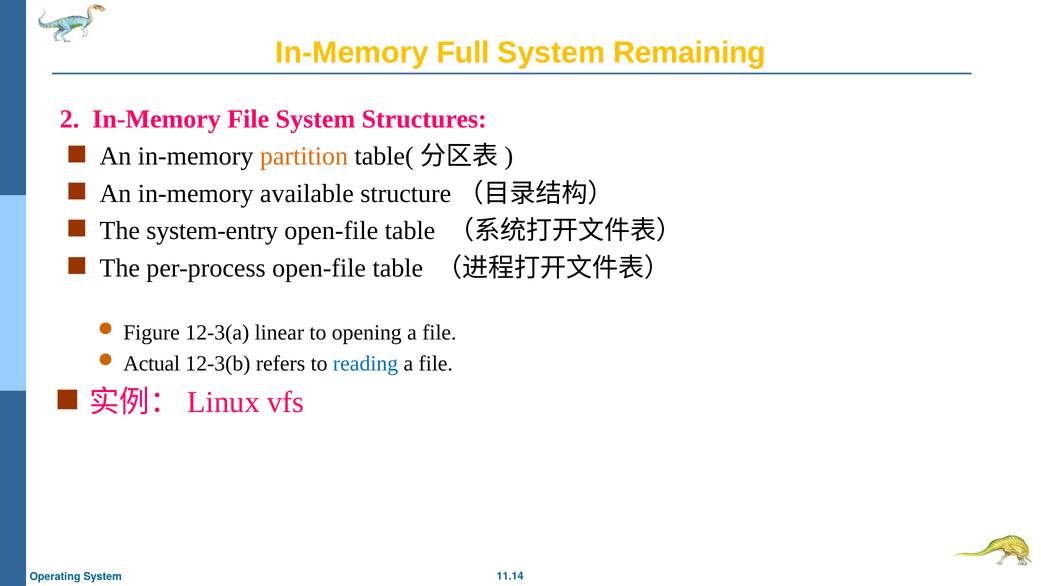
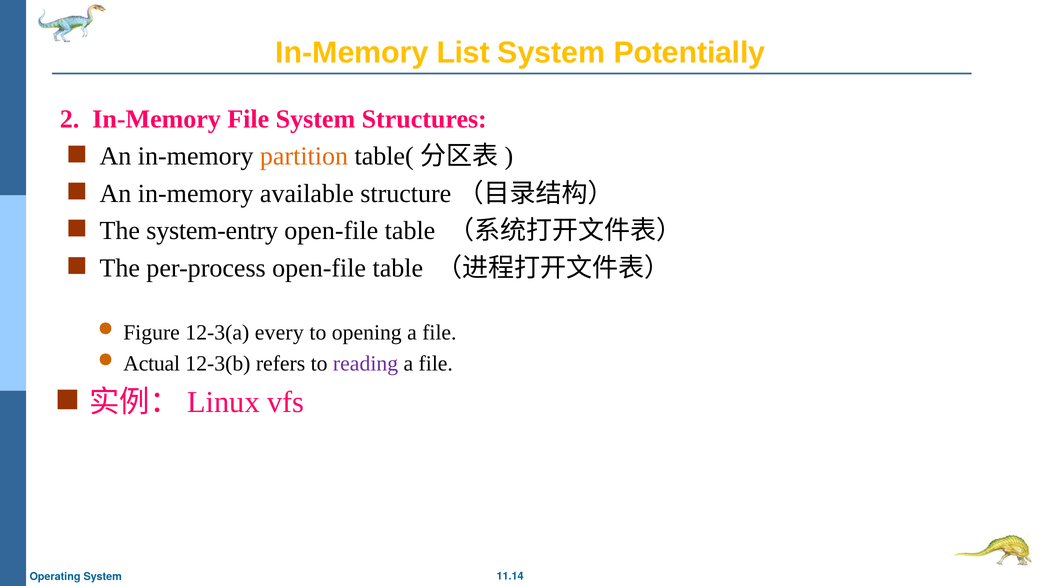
Full: Full -> List
Remaining: Remaining -> Potentially
linear: linear -> every
reading colour: blue -> purple
